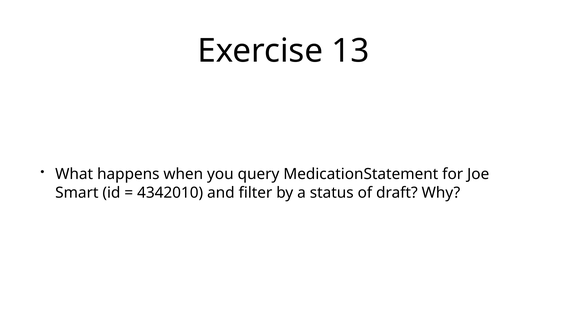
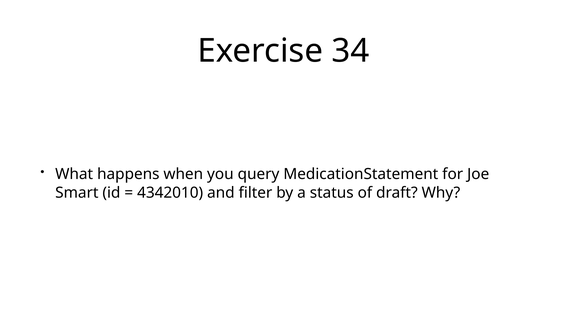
13: 13 -> 34
